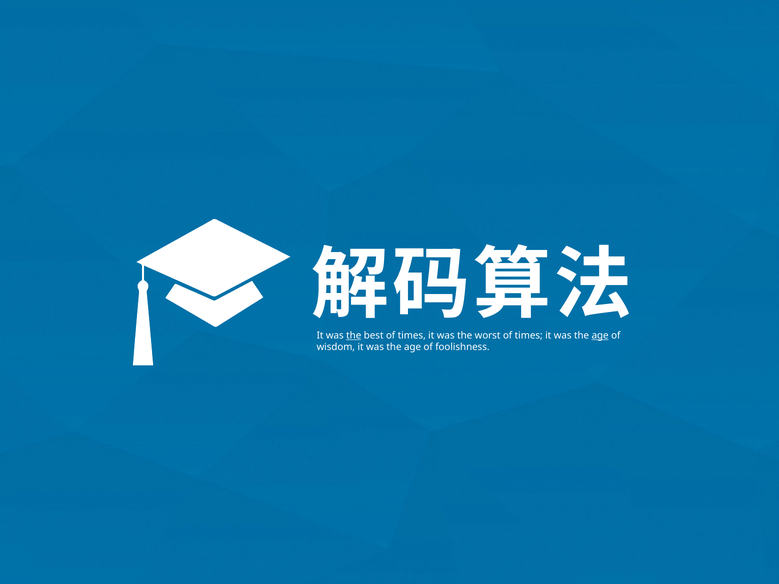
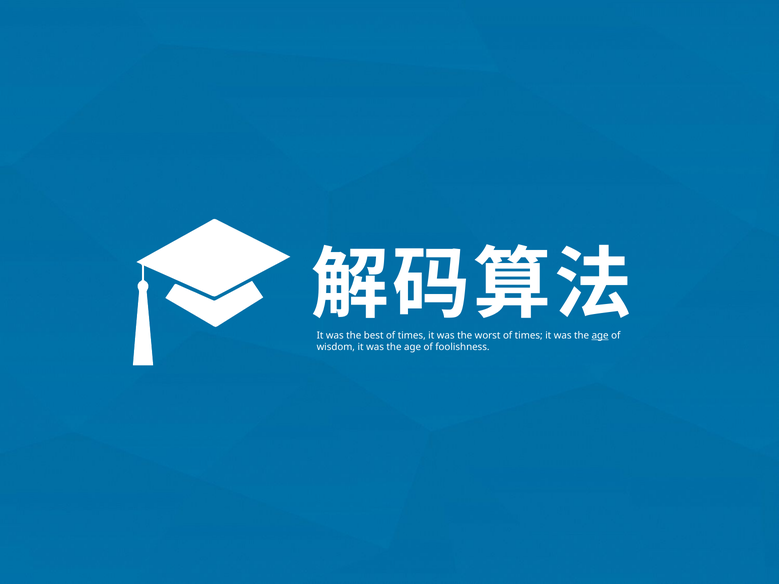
the at (354, 336) underline: present -> none
